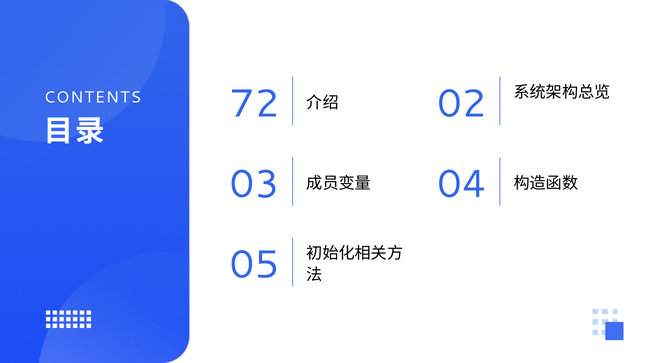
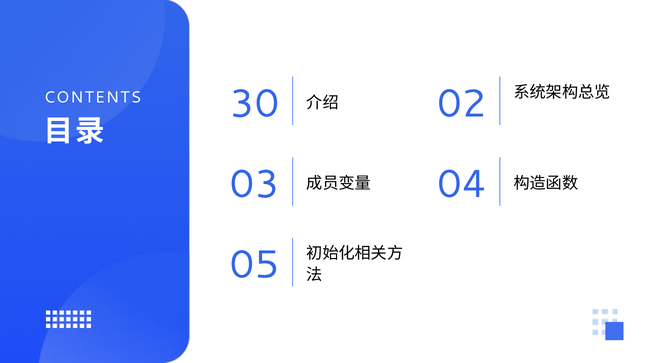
72: 72 -> 30
